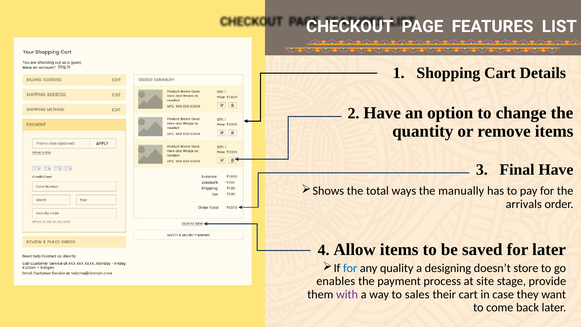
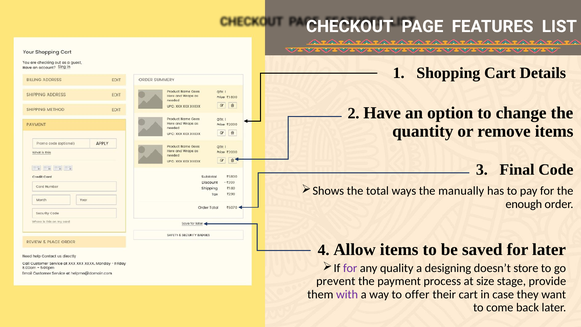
Final Have: Have -> Code
arrivals: arrivals -> enough
for at (350, 268) colour: blue -> purple
enables: enables -> prevent
site: site -> size
sales: sales -> offer
